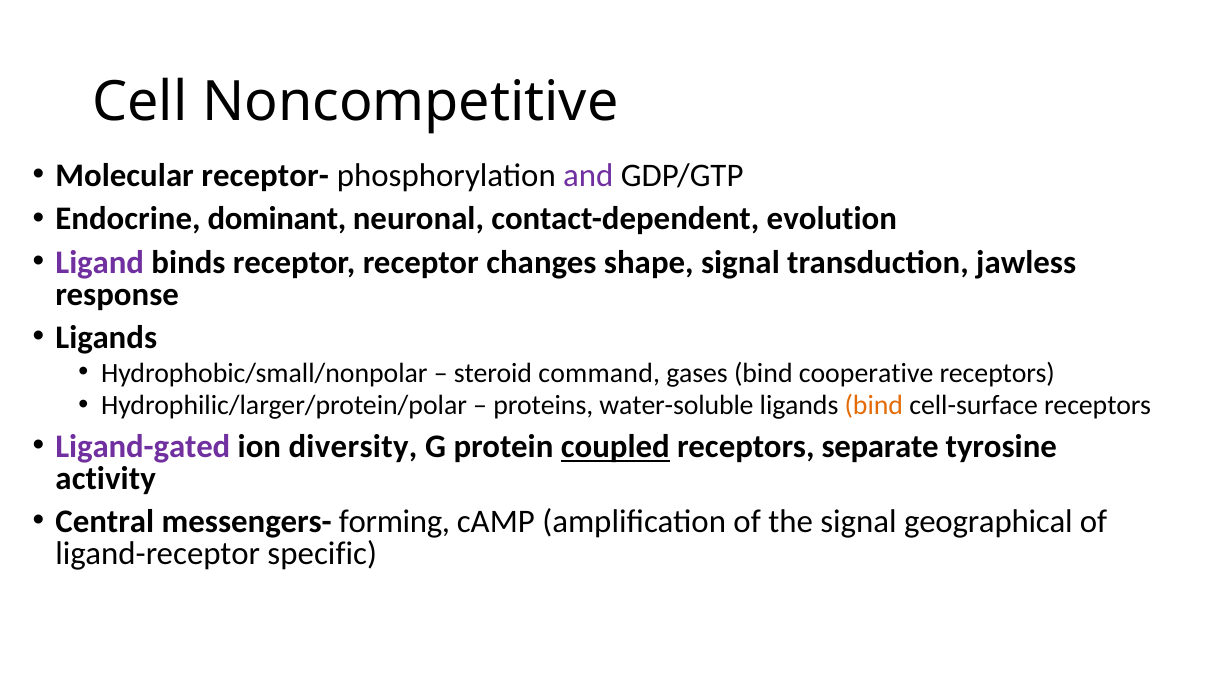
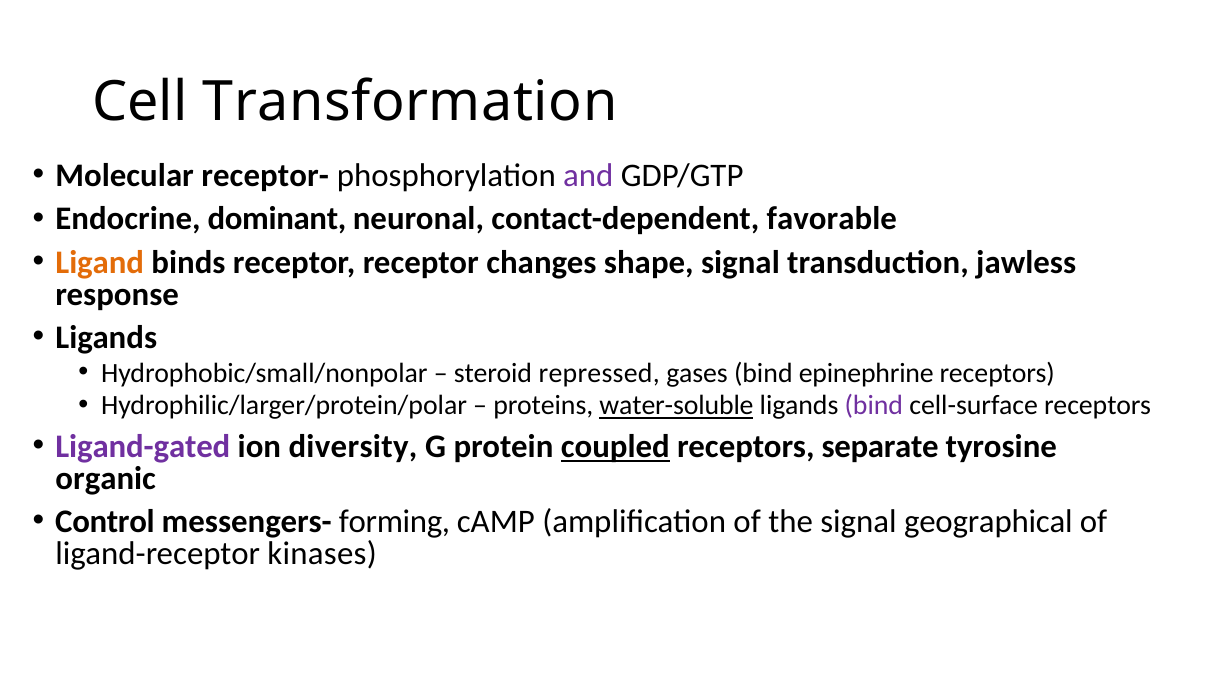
Noncompetitive: Noncompetitive -> Transformation
evolution: evolution -> favorable
Ligand colour: purple -> orange
command: command -> repressed
cooperative: cooperative -> epinephrine
water-soluble underline: none -> present
bind at (874, 406) colour: orange -> purple
activity: activity -> organic
Central: Central -> Control
specific: specific -> kinases
